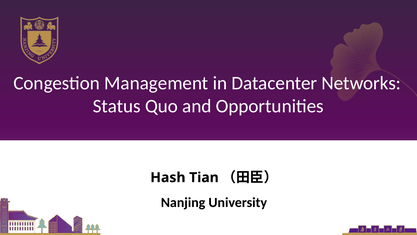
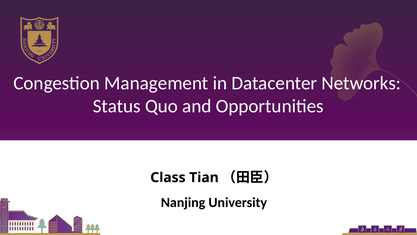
Hash: Hash -> Class
